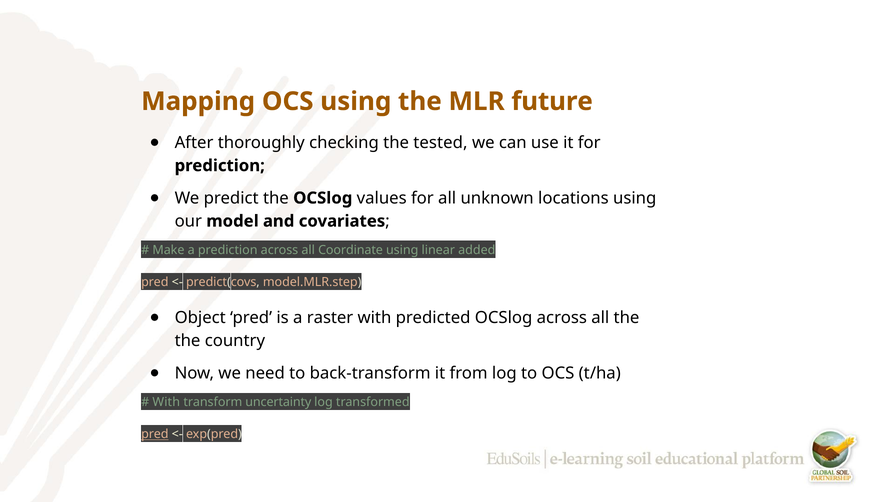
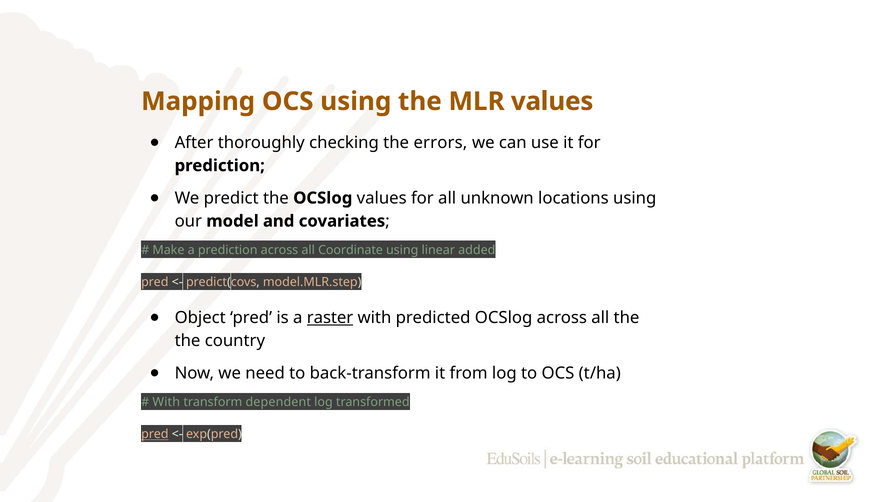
MLR future: future -> values
tested: tested -> errors
raster underline: none -> present
uncertainty: uncertainty -> dependent
